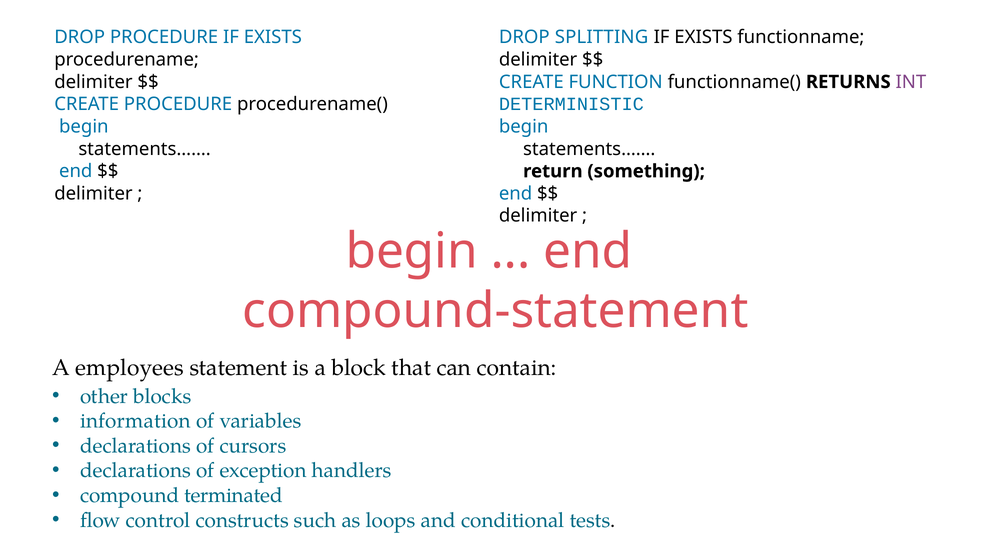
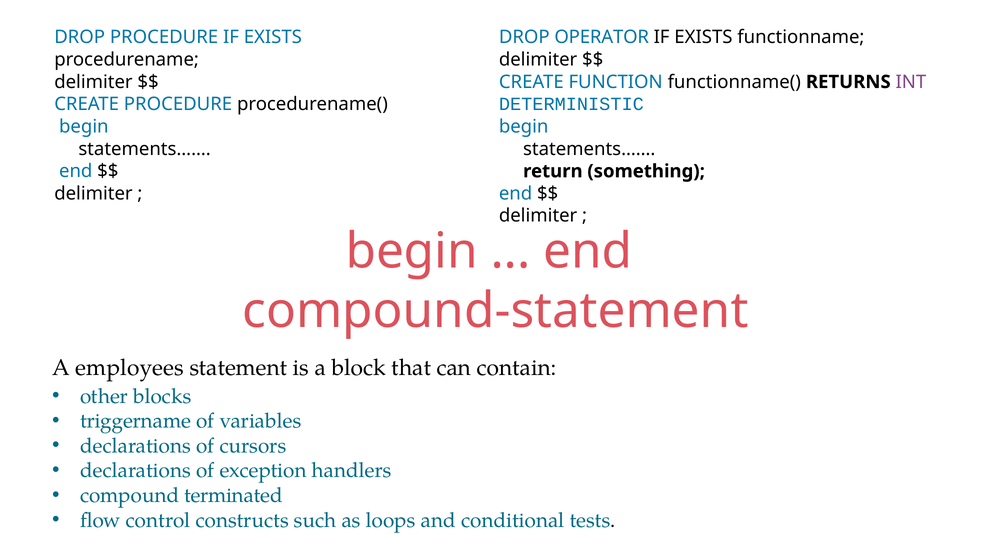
SPLITTING: SPLITTING -> OPERATOR
information: information -> triggername
